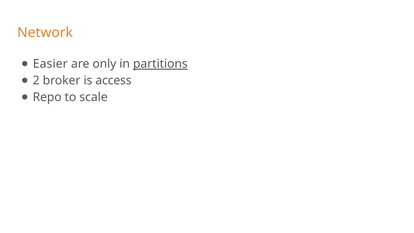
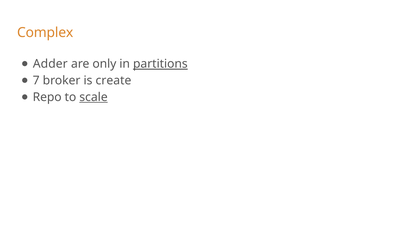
Network: Network -> Complex
Easier: Easier -> Adder
2: 2 -> 7
access: access -> create
scale underline: none -> present
